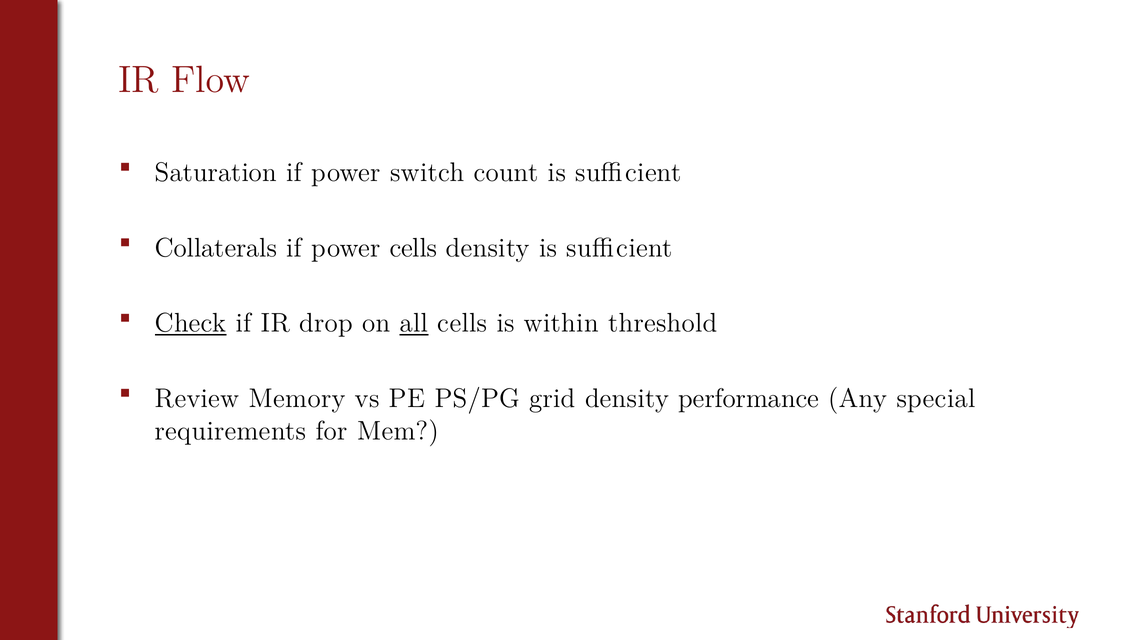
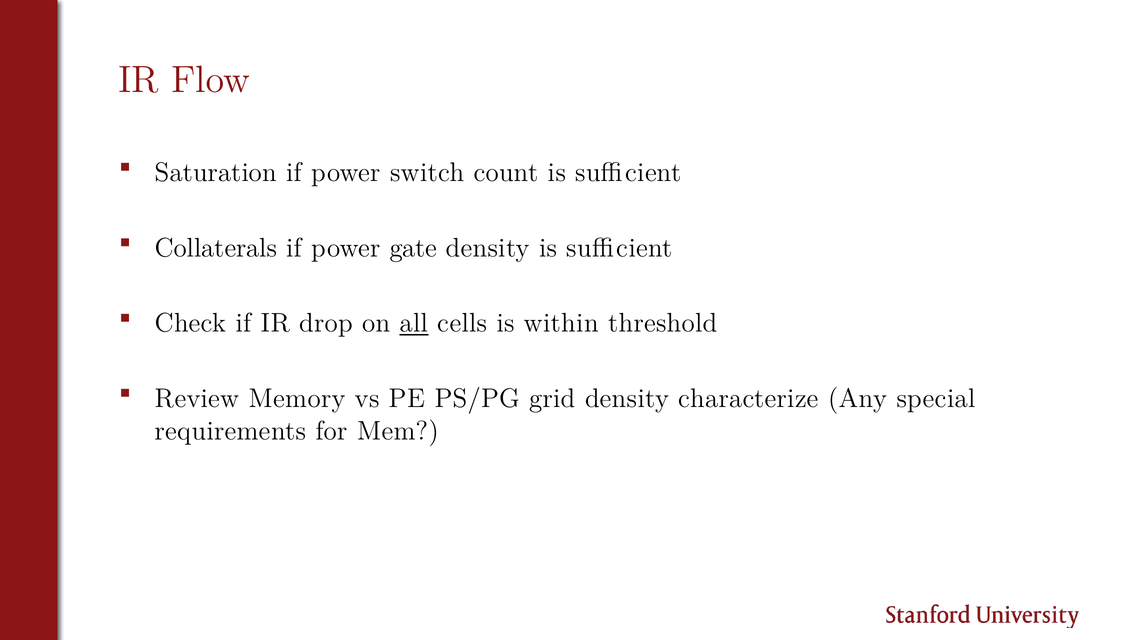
power cells: cells -> gate
Check underline: present -> none
performance: performance -> characterize
